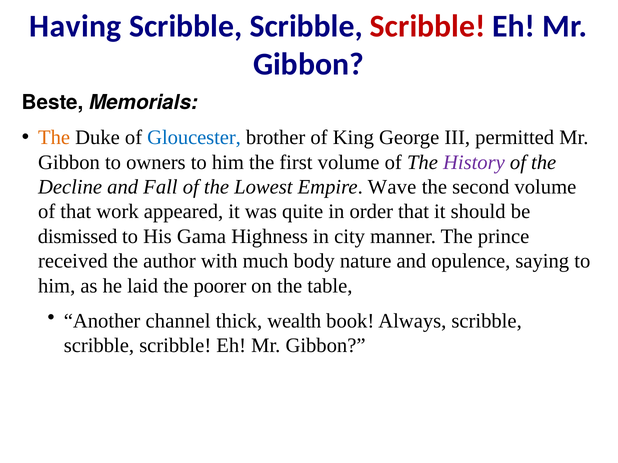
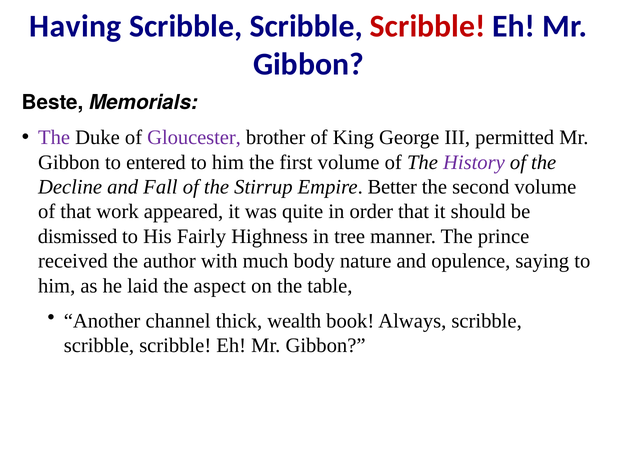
The at (54, 138) colour: orange -> purple
Gloucester colour: blue -> purple
owners: owners -> entered
Lowest: Lowest -> Stirrup
Wave: Wave -> Better
Gama: Gama -> Fairly
city: city -> tree
poorer: poorer -> aspect
